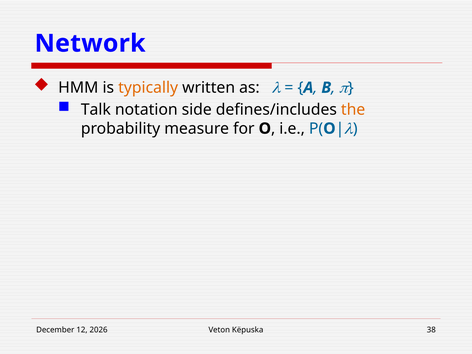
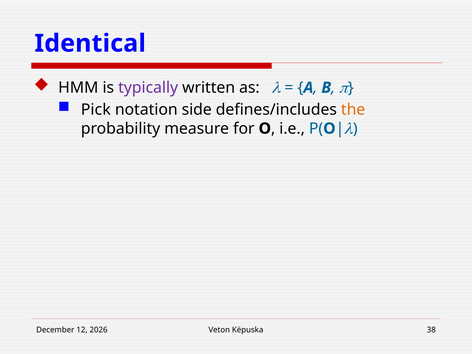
Network: Network -> Identical
typically colour: orange -> purple
Talk: Talk -> Pick
